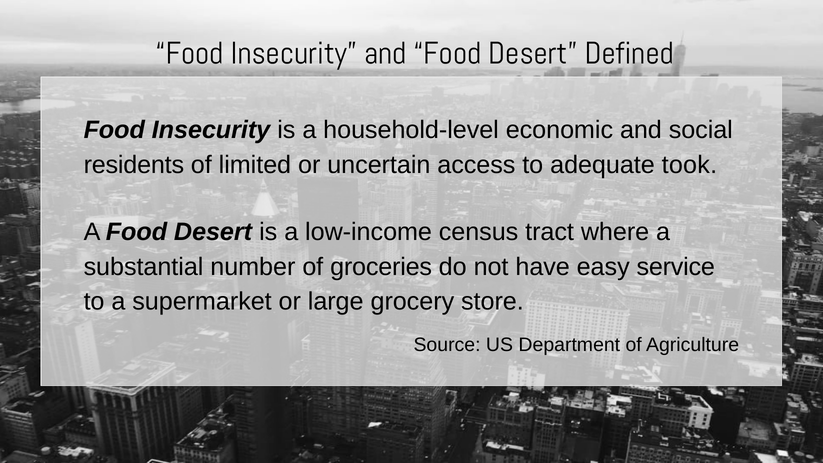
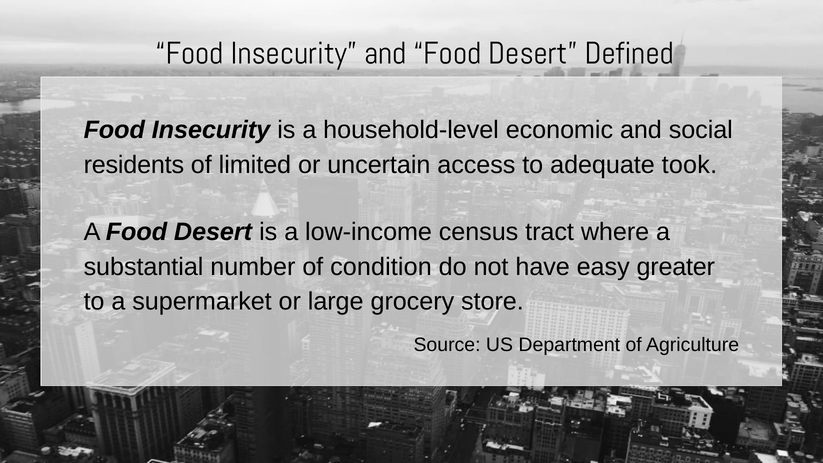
groceries: groceries -> condition
service: service -> greater
